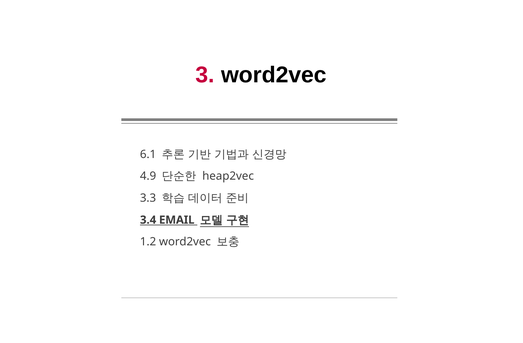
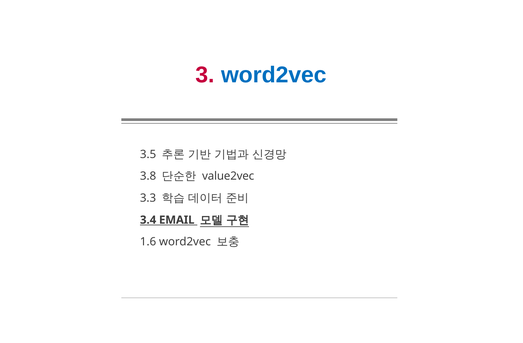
word2vec at (274, 75) colour: black -> blue
6.1: 6.1 -> 3.5
4.9: 4.9 -> 3.8
heap2vec: heap2vec -> value2vec
1.2: 1.2 -> 1.6
